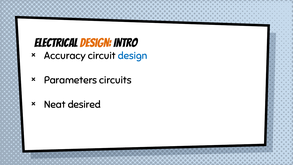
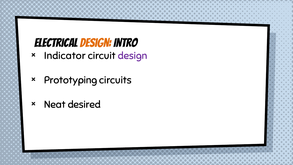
Accuracy: Accuracy -> Indicator
design at (133, 56) colour: blue -> purple
Parameters: Parameters -> Prototyping
